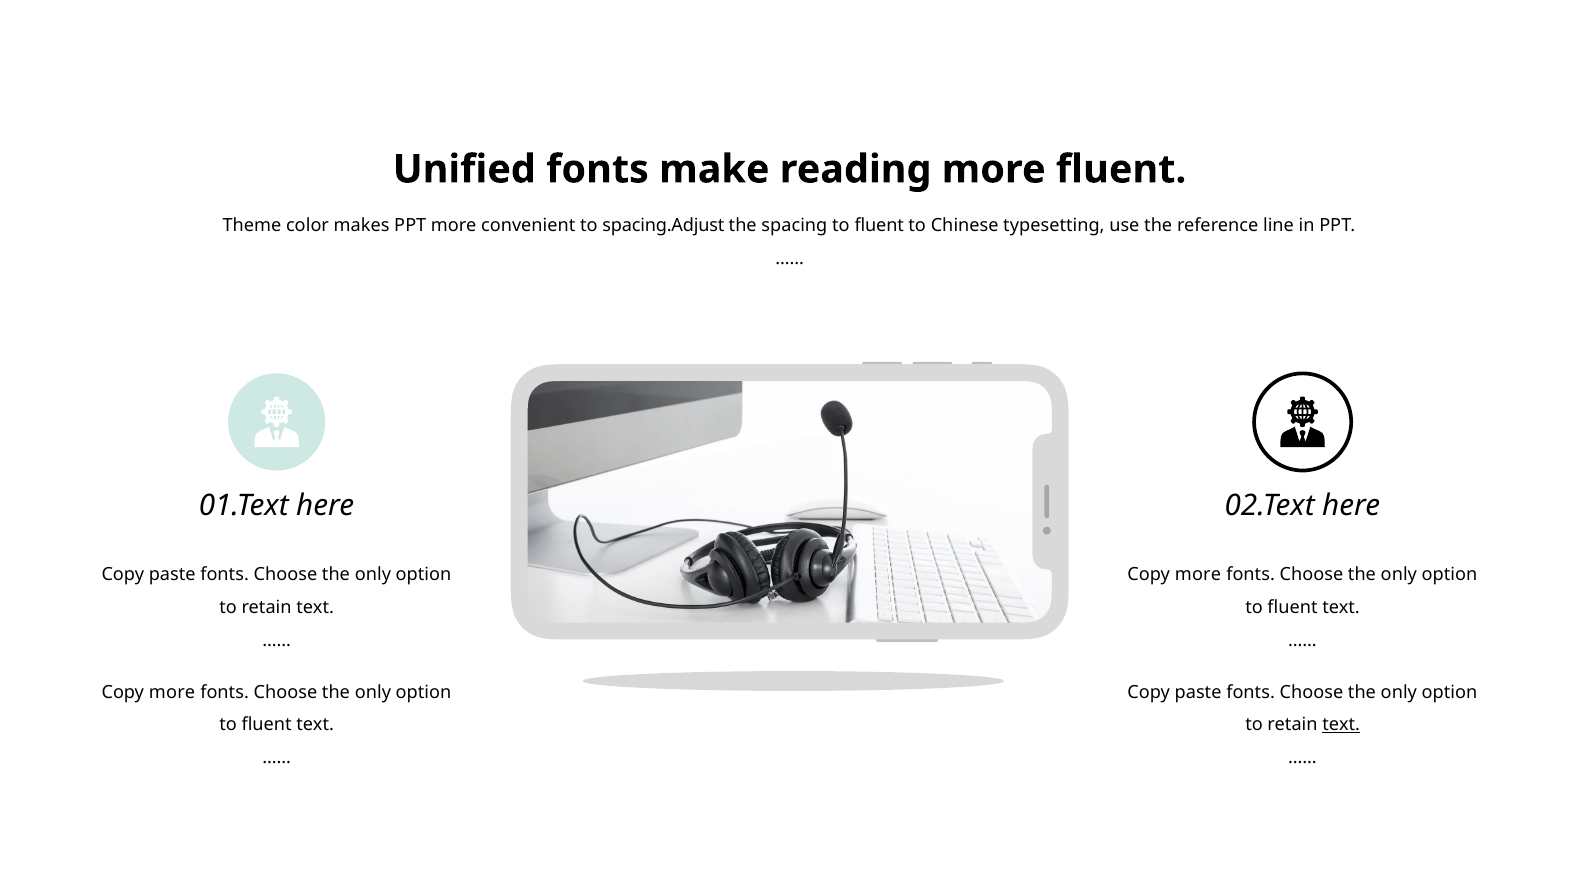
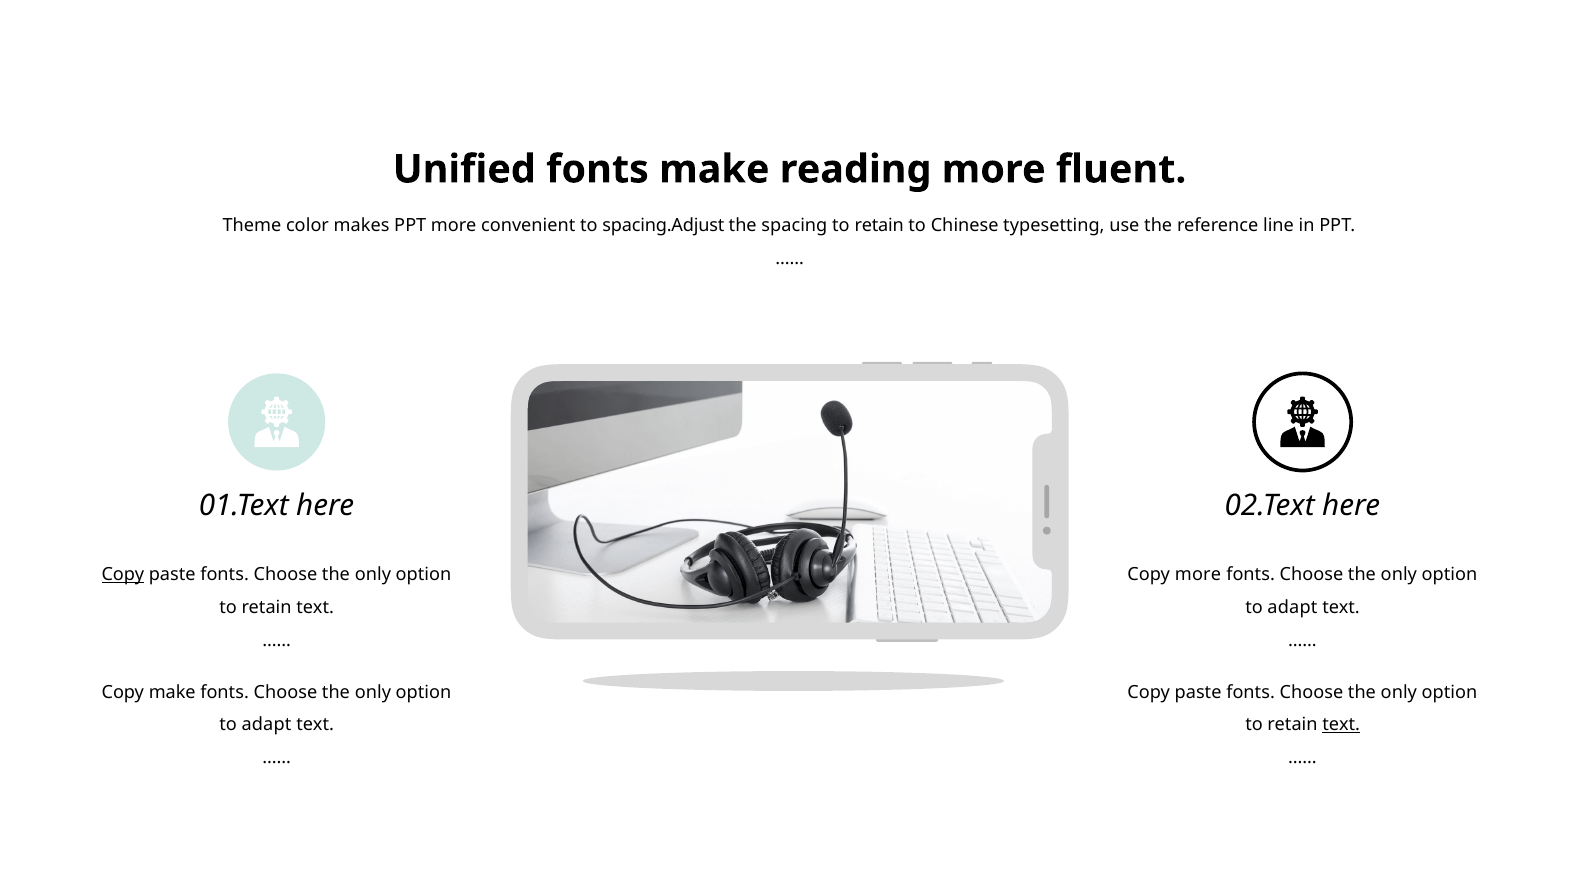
spacing to fluent: fluent -> retain
Copy at (123, 575) underline: none -> present
fluent at (1293, 607): fluent -> adapt
more at (172, 692): more -> make
fluent at (267, 725): fluent -> adapt
